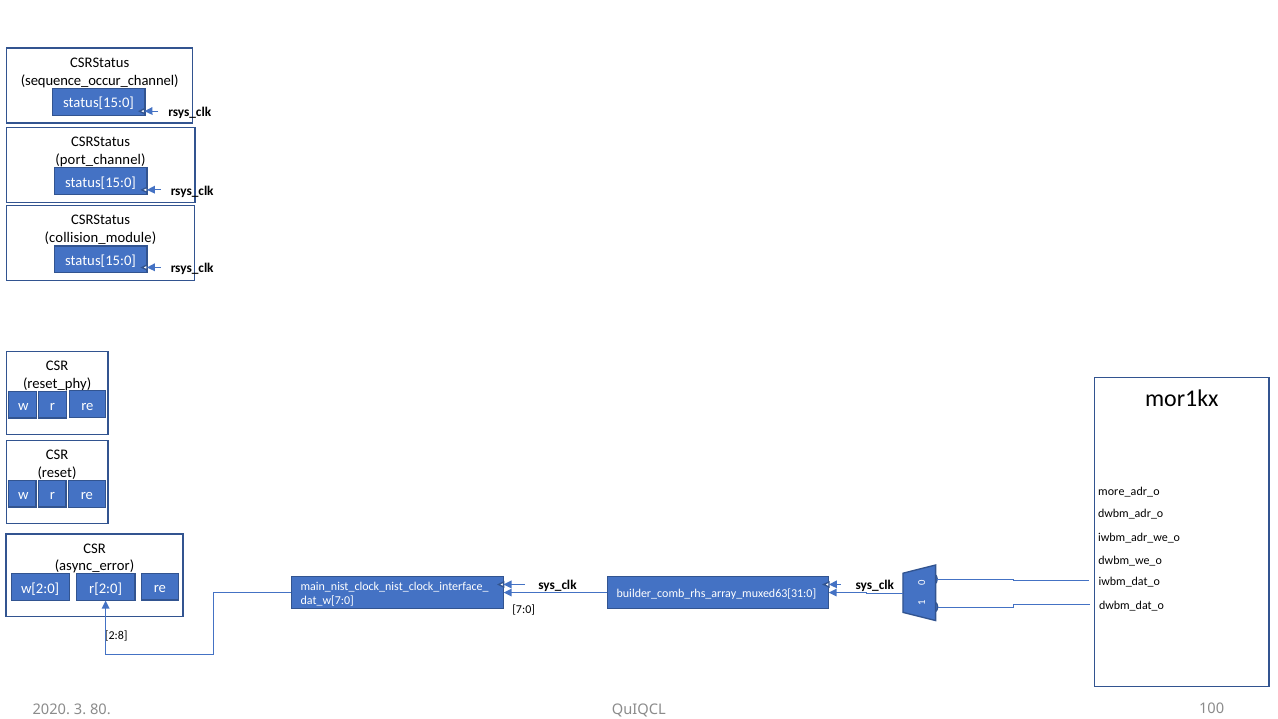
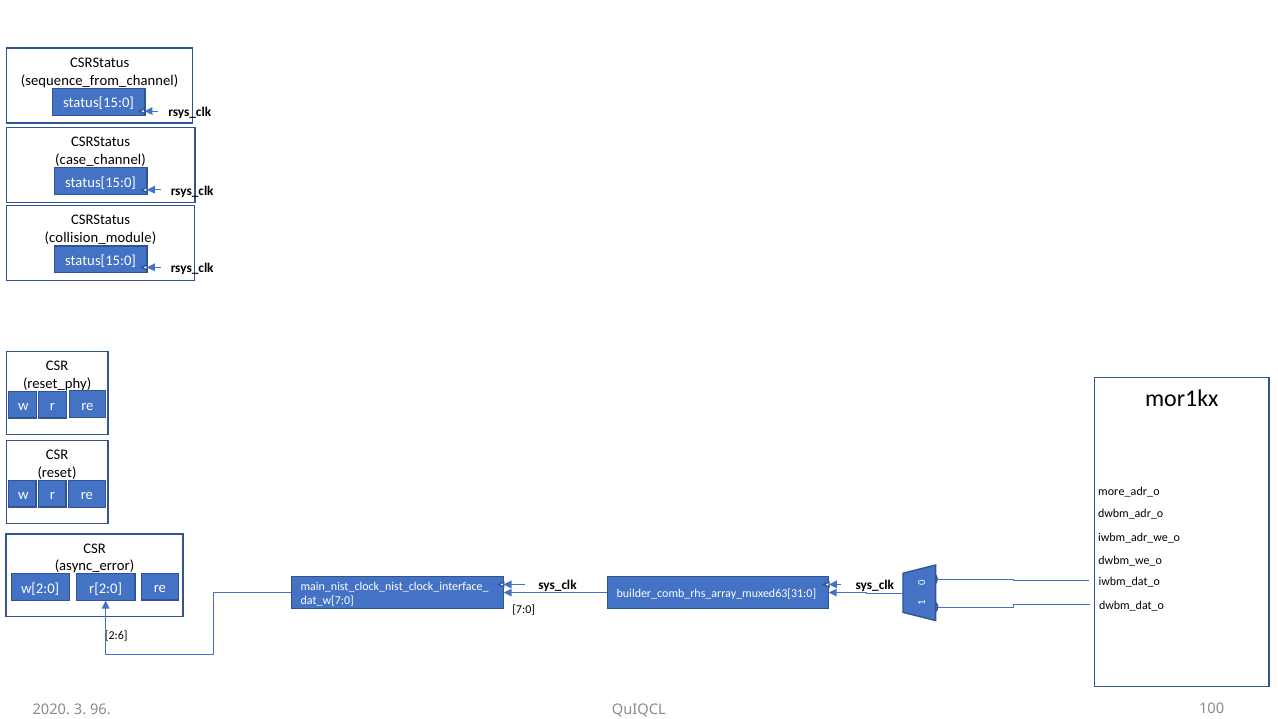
sequence_occur_channel: sequence_occur_channel -> sequence_from_channel
port_channel: port_channel -> case_channel
2:8: 2:8 -> 2:6
80: 80 -> 96
